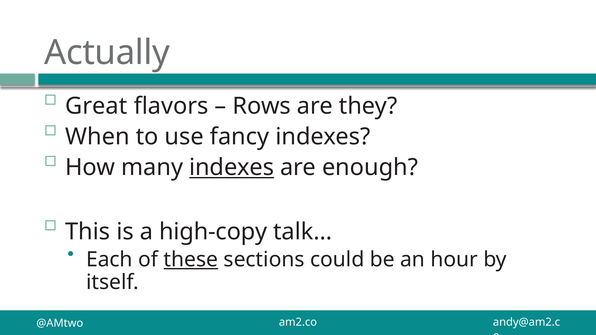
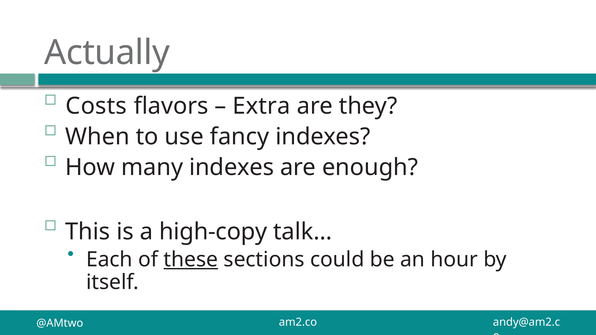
Great: Great -> Costs
Rows: Rows -> Extra
indexes at (232, 168) underline: present -> none
